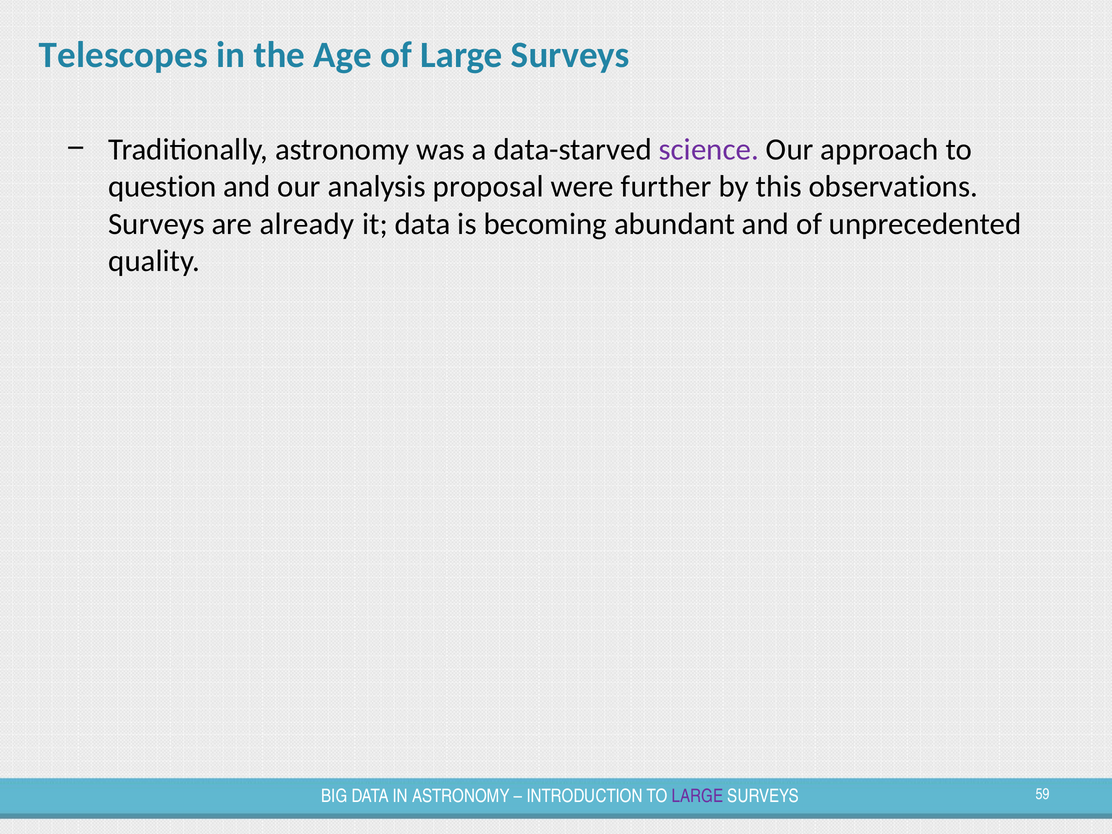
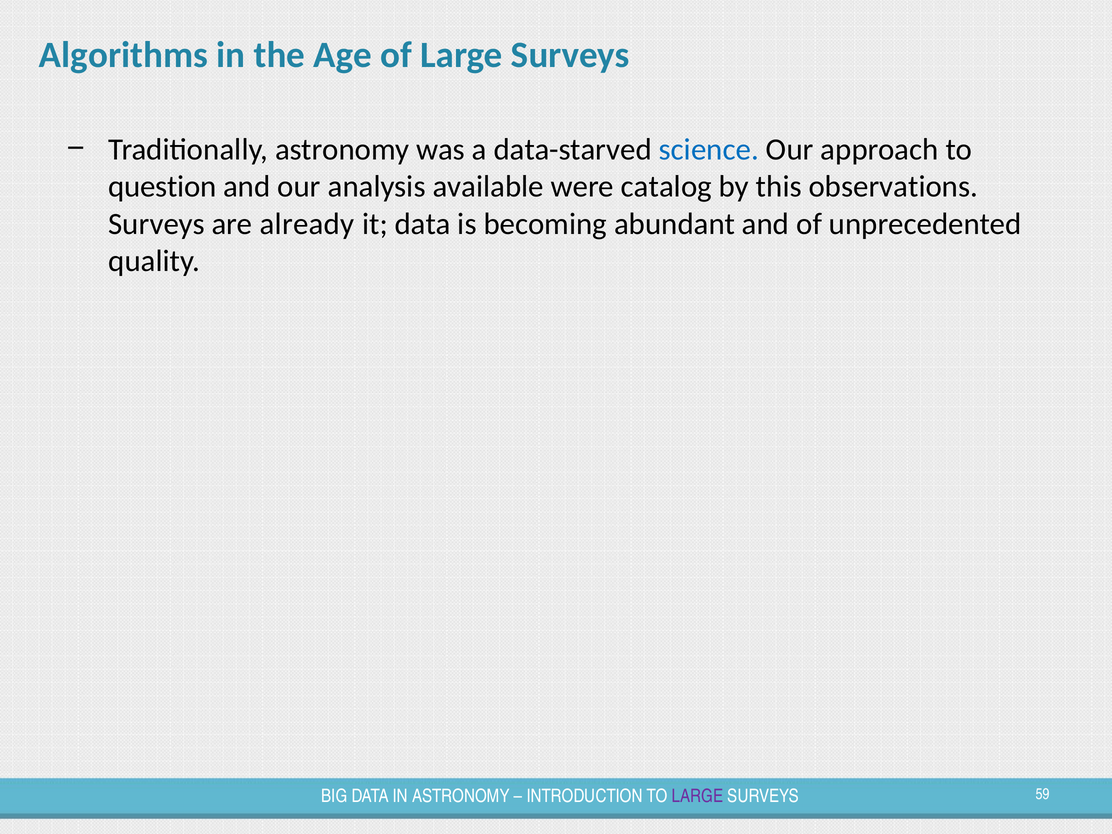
Telescopes: Telescopes -> Algorithms
science colour: purple -> blue
proposal: proposal -> available
further: further -> catalog
